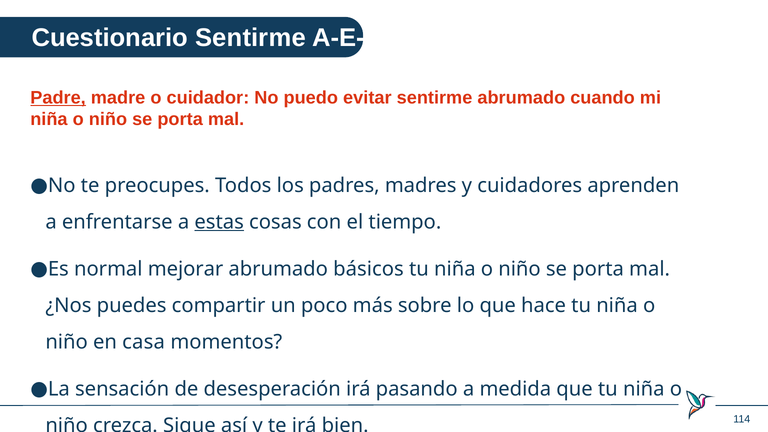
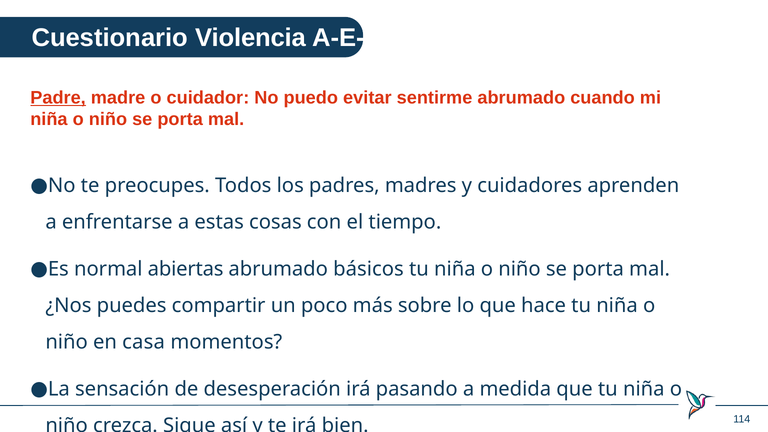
Cuestionario Sentirme: Sentirme -> Violencia
estas underline: present -> none
mejorar: mejorar -> abiertas
